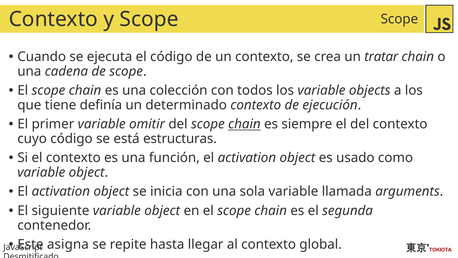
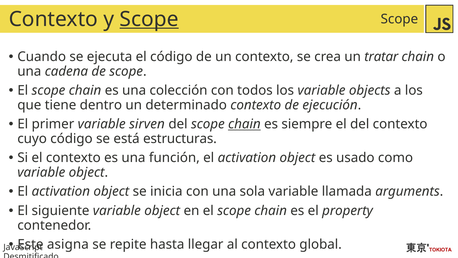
Scope at (149, 19) underline: none -> present
definía: definía -> dentro
omitir: omitir -> sirven
segunda: segunda -> property
